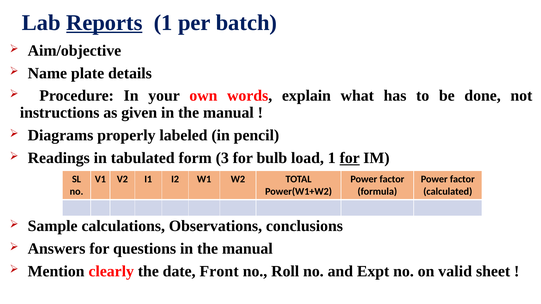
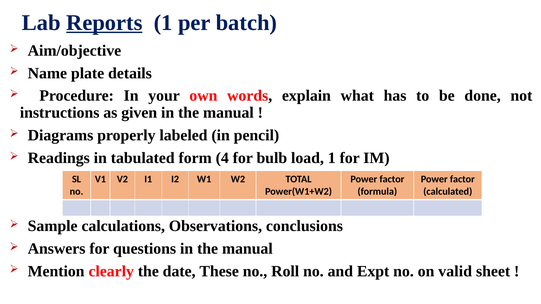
3: 3 -> 4
for at (350, 158) underline: present -> none
Front: Front -> These
